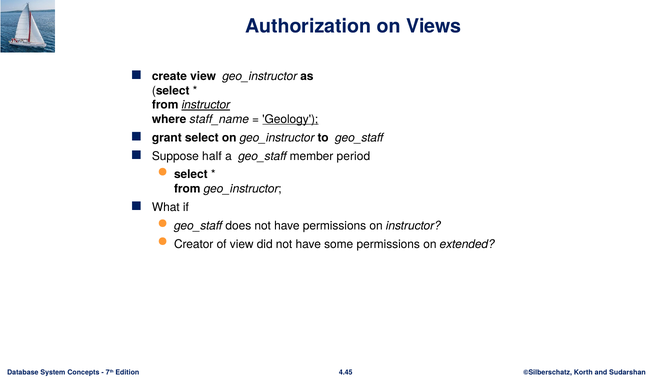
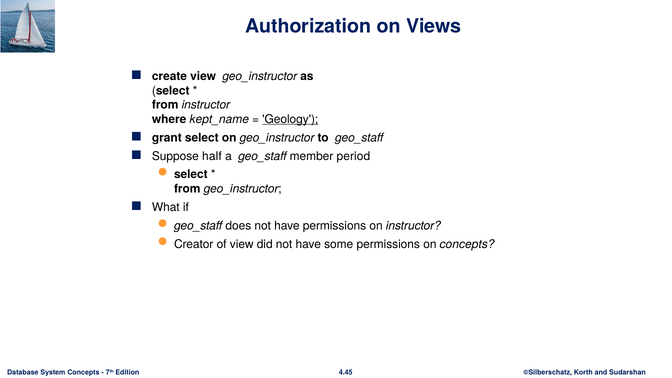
instructor at (206, 105) underline: present -> none
staff_name: staff_name -> kept_name
on extended: extended -> concepts
